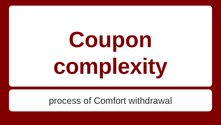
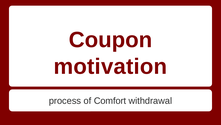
complexity: complexity -> motivation
